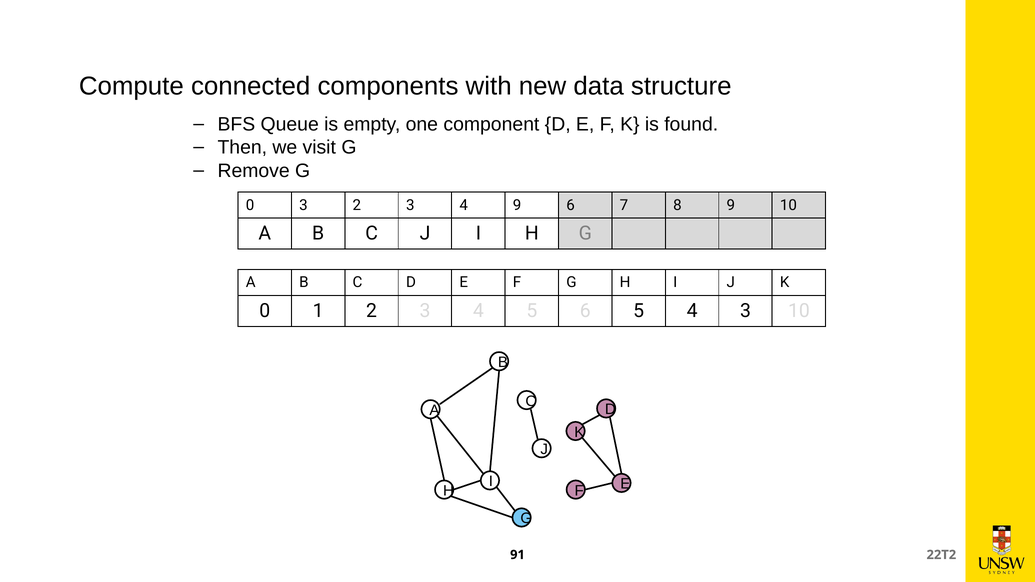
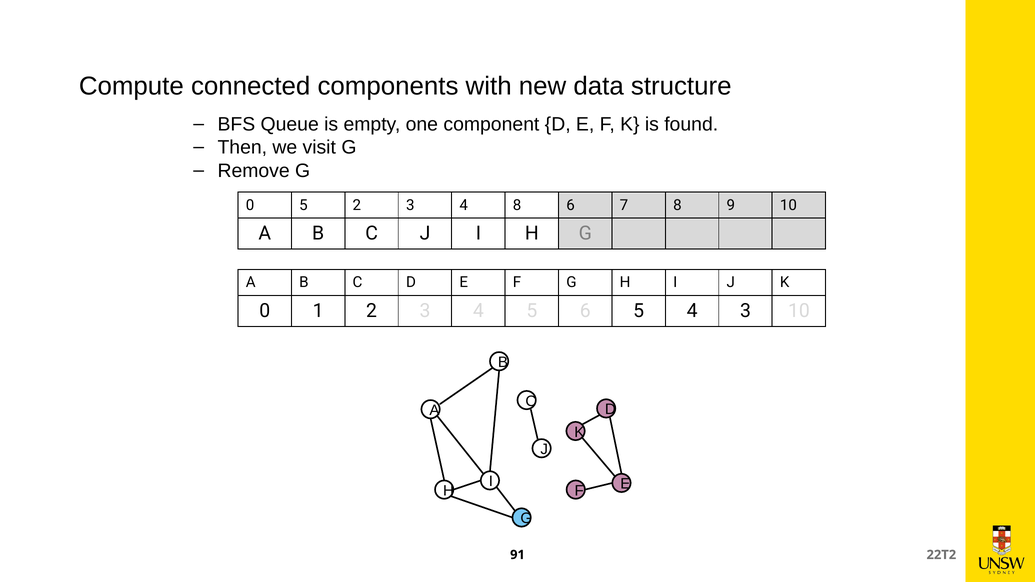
0 3: 3 -> 5
4 9: 9 -> 8
